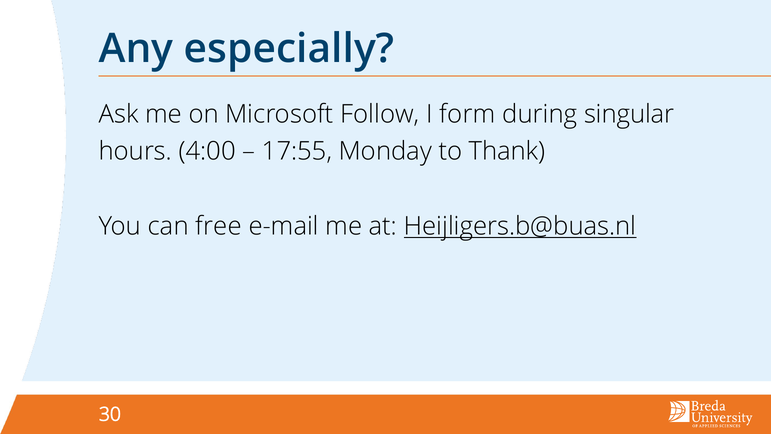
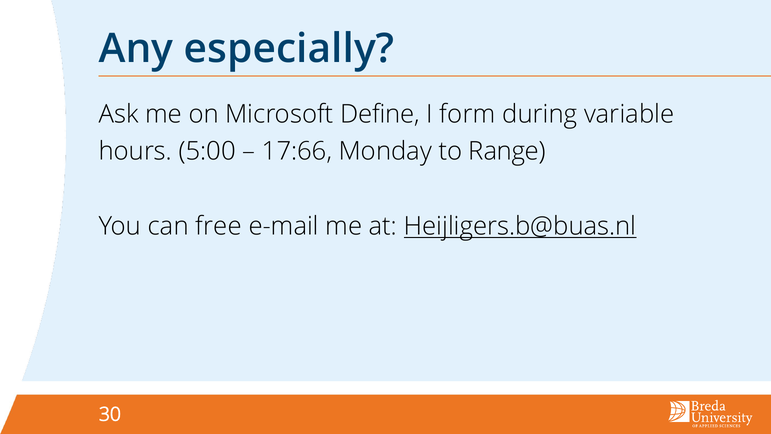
Follow: Follow -> Define
singular: singular -> variable
4:00: 4:00 -> 5:00
17:55: 17:55 -> 17:66
Thank: Thank -> Range
